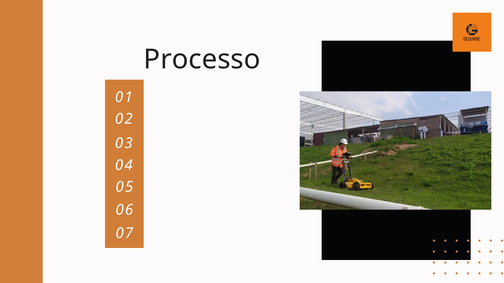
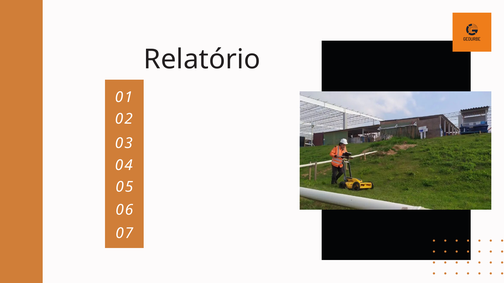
Processo: Processo -> Relatório
